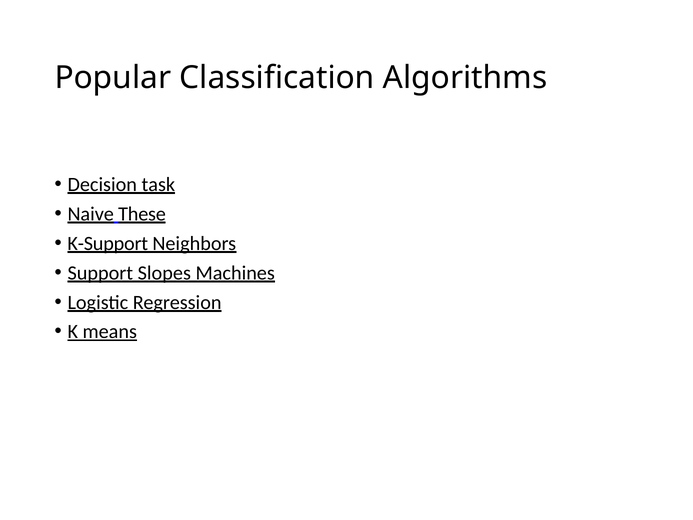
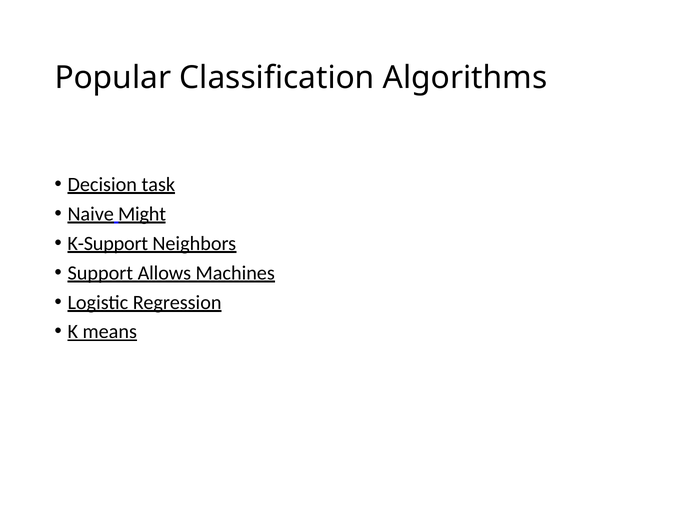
These: These -> Might
Slopes: Slopes -> Allows
